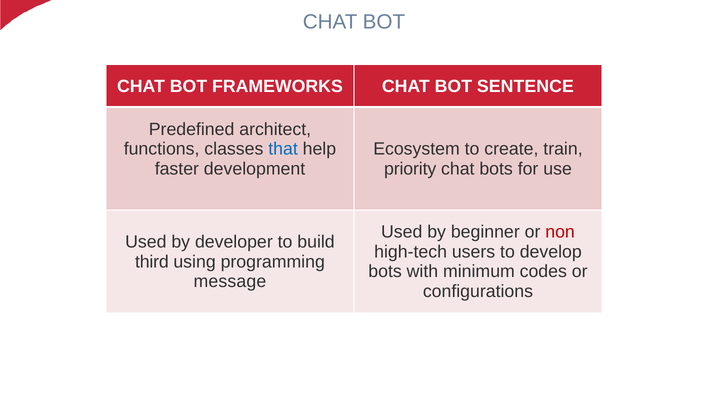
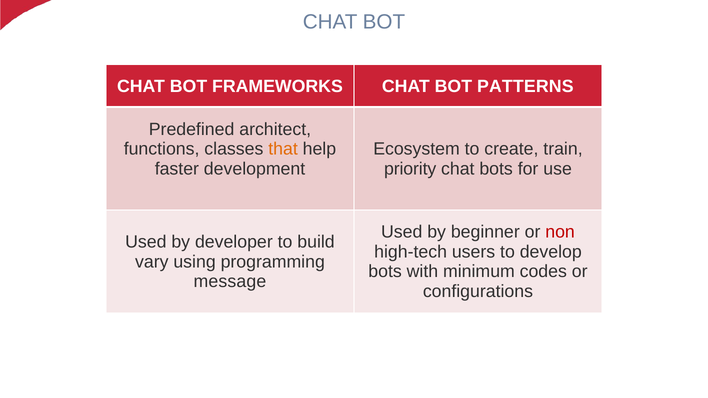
SENTENCE: SENTENCE -> PATTERNS
that colour: blue -> orange
third: third -> vary
